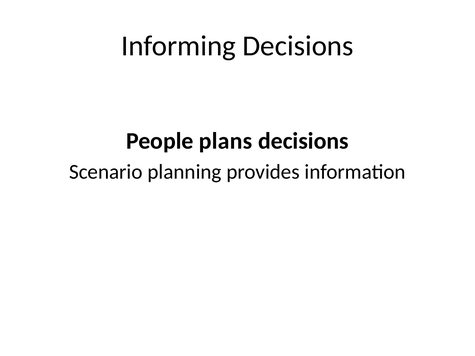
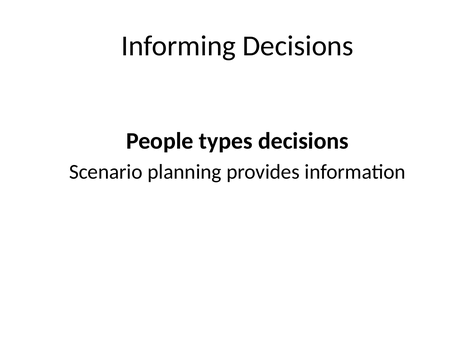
plans: plans -> types
